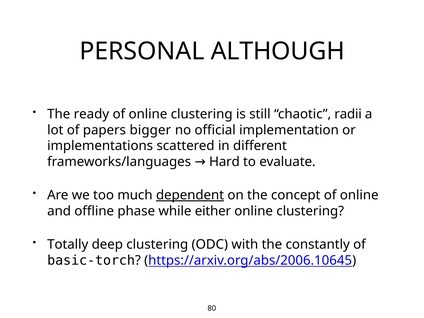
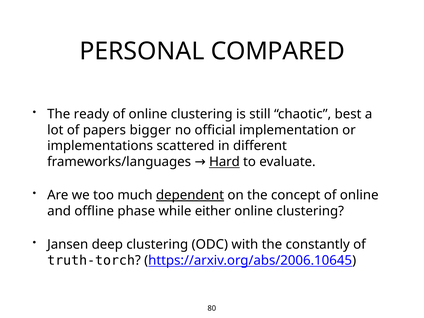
ALTHOUGH: ALTHOUGH -> COMPARED
radii: radii -> best
Hard underline: none -> present
Totally: Totally -> Jansen
basic-torch: basic-torch -> truth-torch
